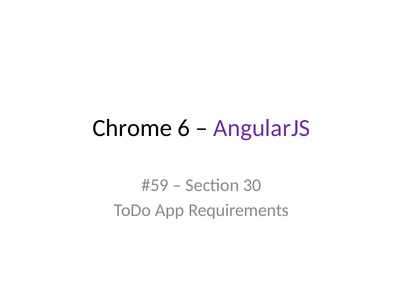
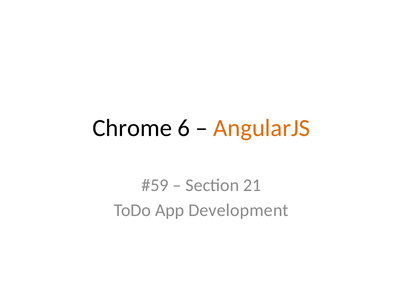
AngularJS colour: purple -> orange
30: 30 -> 21
Requirements: Requirements -> Development
